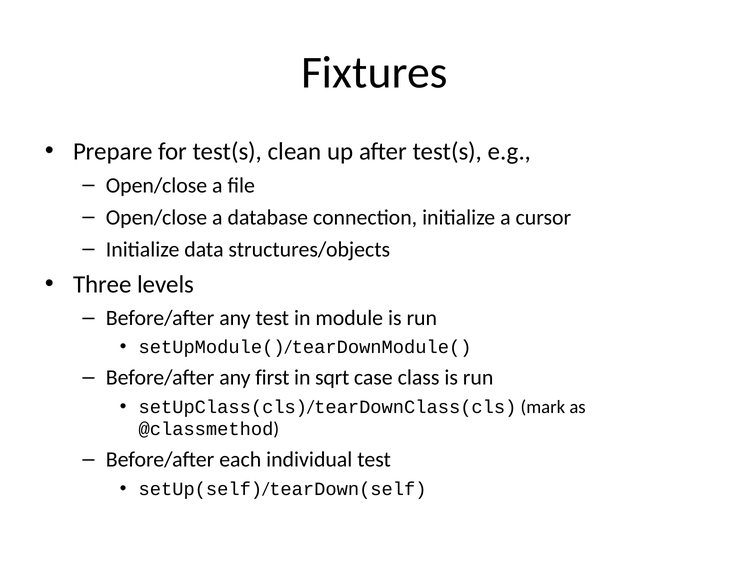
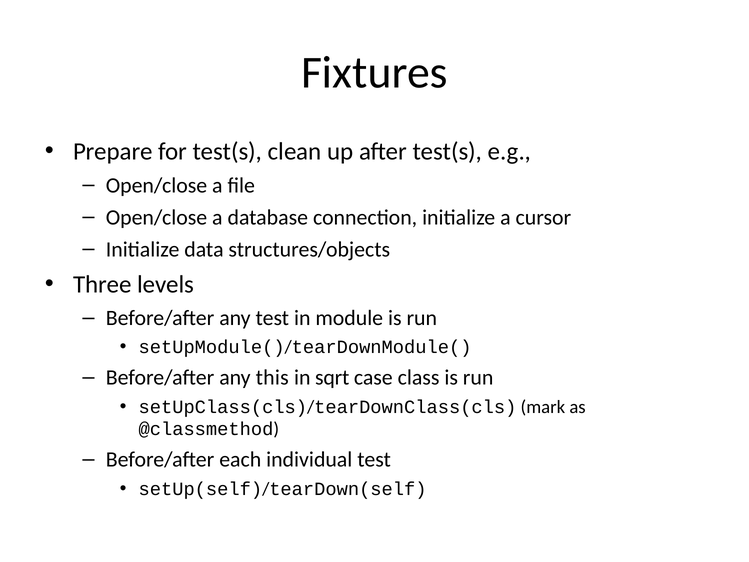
first: first -> this
